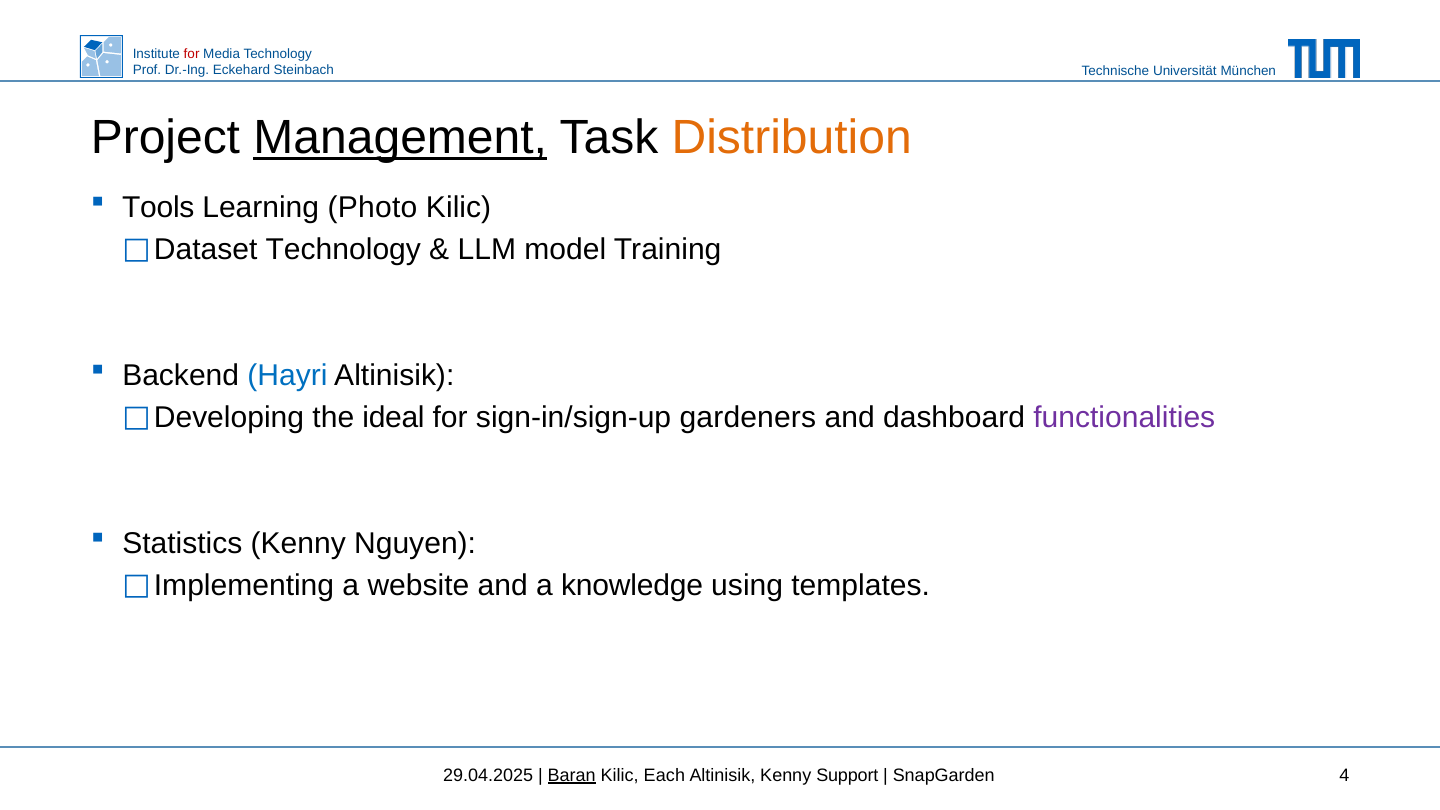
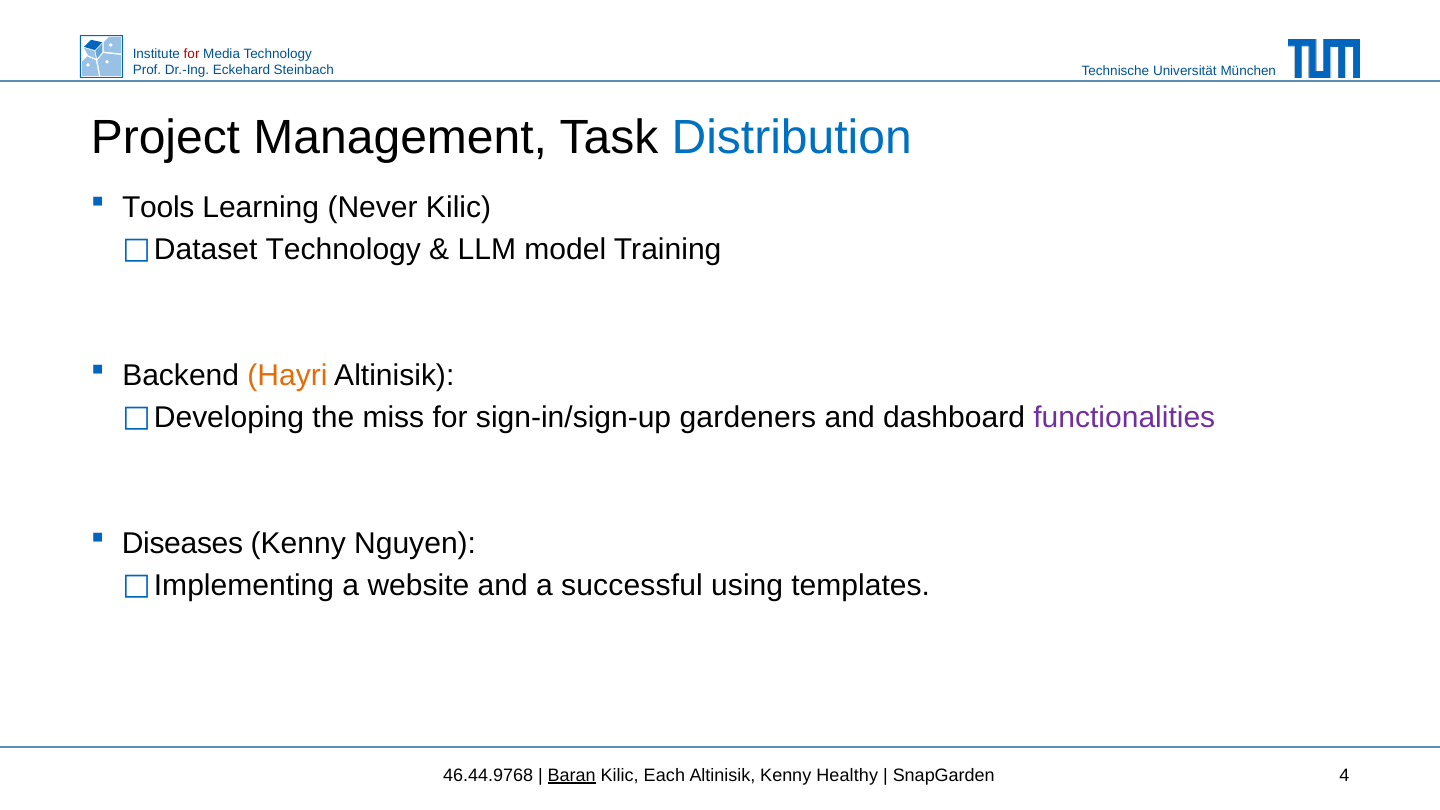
Management underline: present -> none
Distribution colour: orange -> blue
Photo: Photo -> Never
Hayri colour: blue -> orange
ideal: ideal -> miss
Statistics: Statistics -> Diseases
knowledge: knowledge -> successful
29.04.2025: 29.04.2025 -> 46.44.9768
Support: Support -> Healthy
